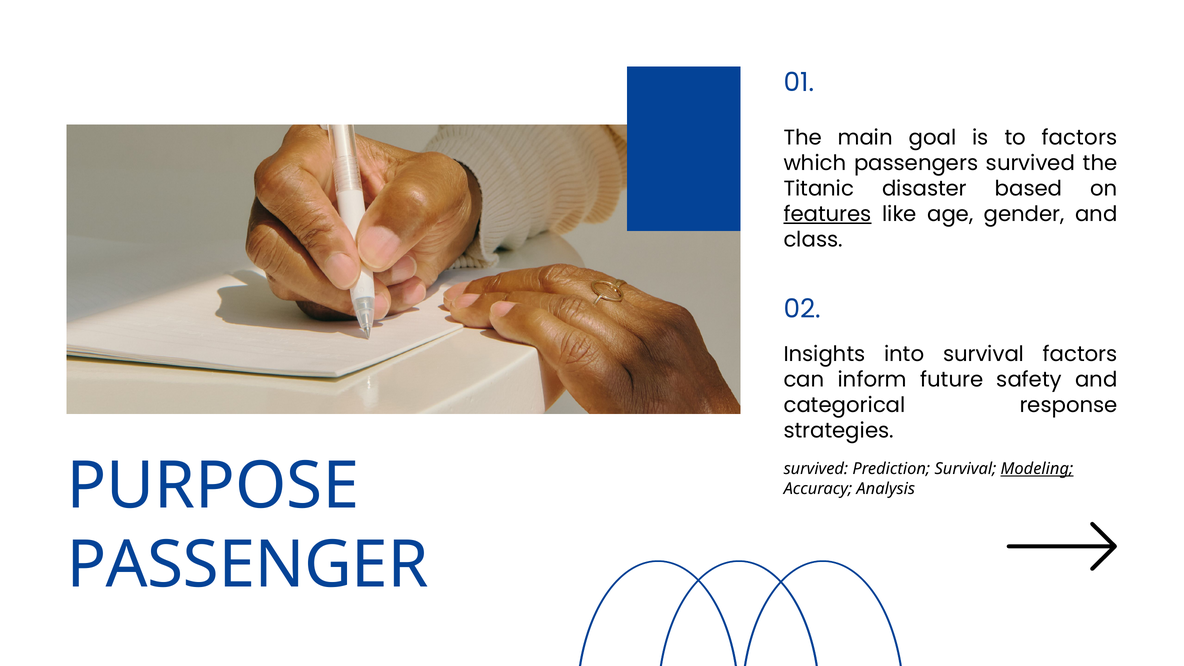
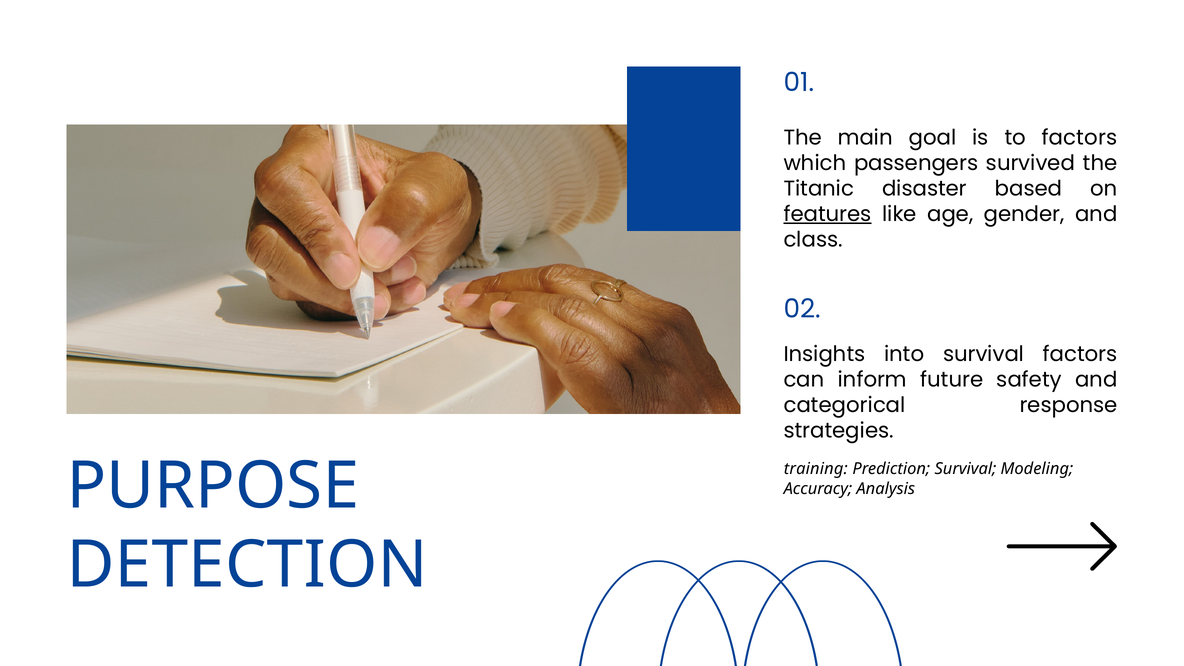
survived at (816, 469): survived -> training
Modeling underline: present -> none
PASSENGER: PASSENGER -> DETECTION
